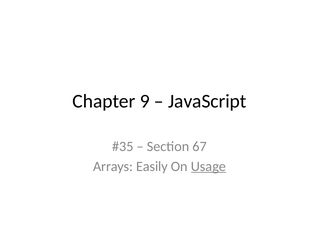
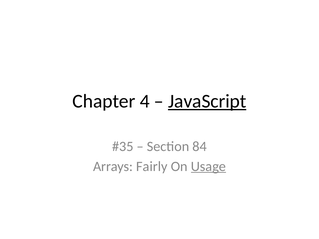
9: 9 -> 4
JavaScript underline: none -> present
67: 67 -> 84
Easily: Easily -> Fairly
